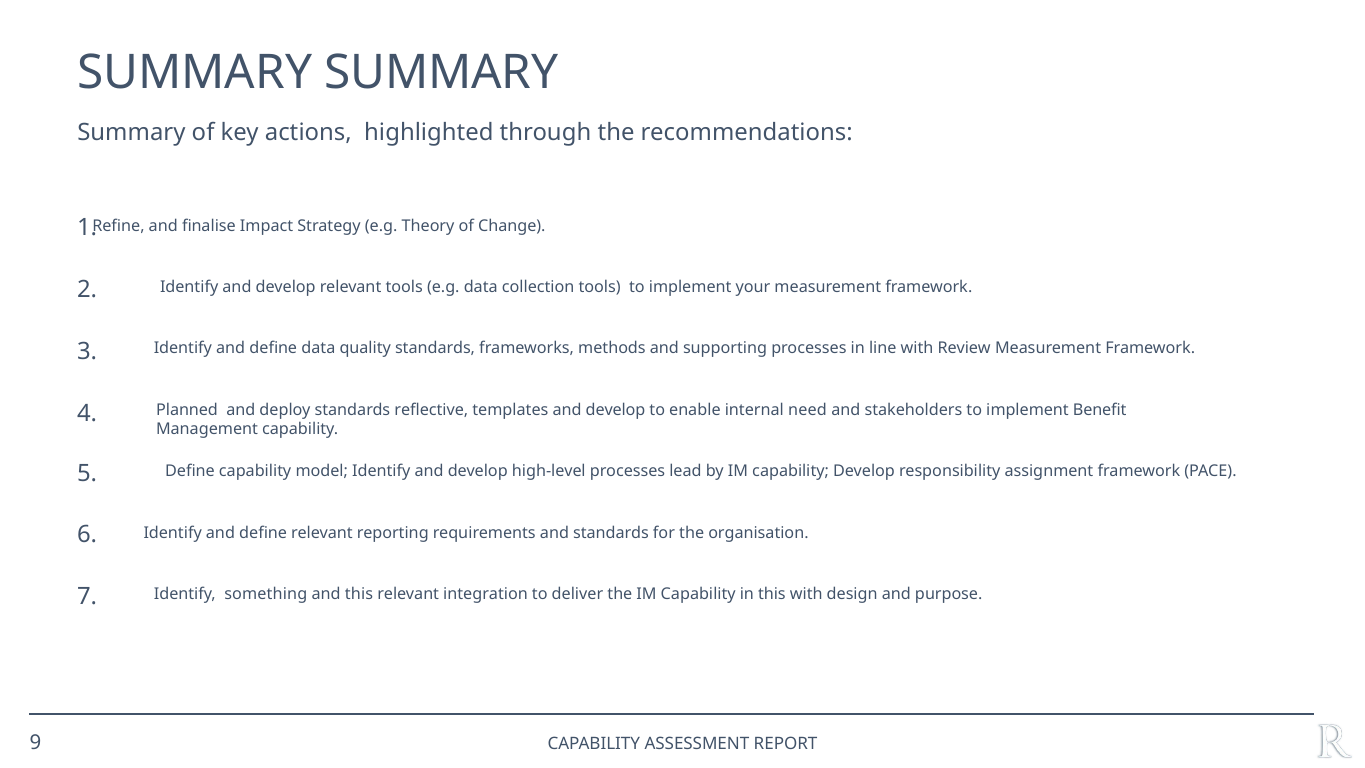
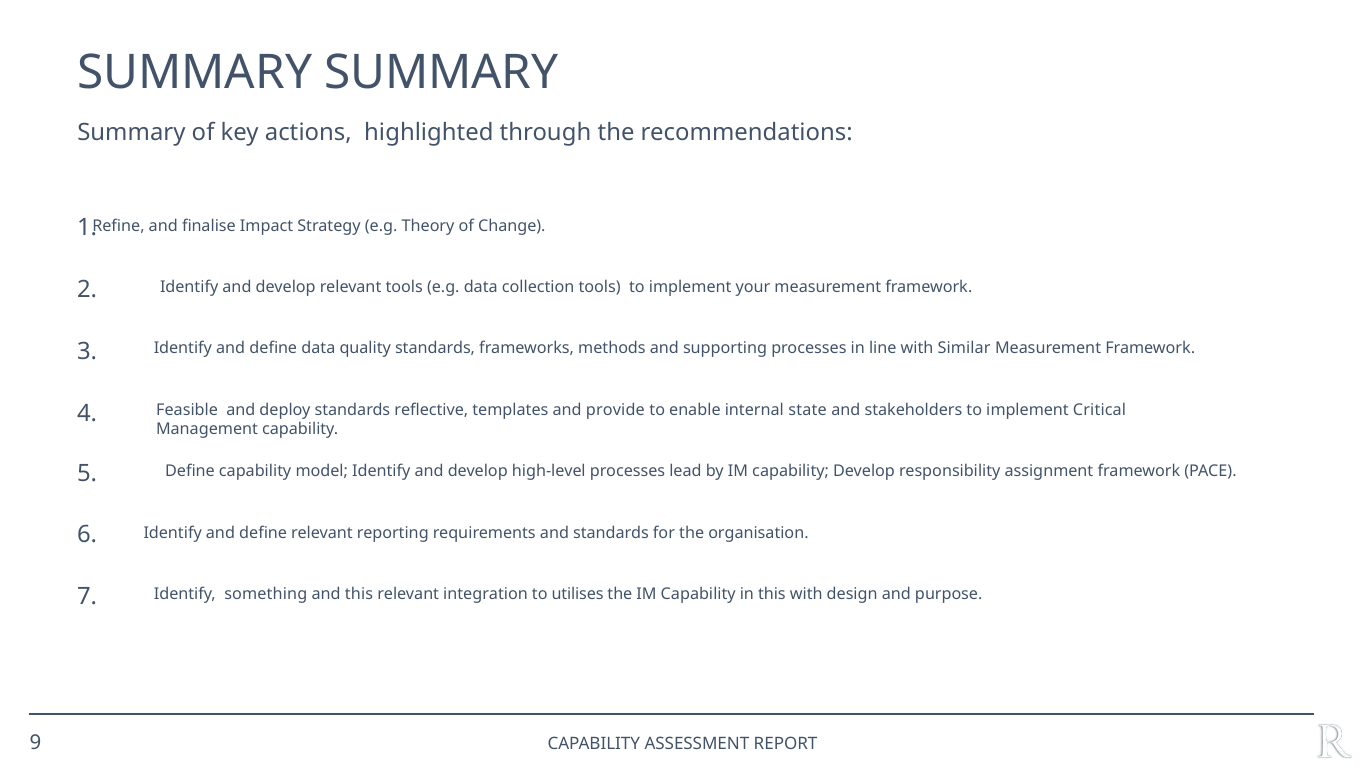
Review: Review -> Similar
Planned: Planned -> Feasible
templates and develop: develop -> provide
need: need -> state
Benefit: Benefit -> Critical
deliver: deliver -> utilises
